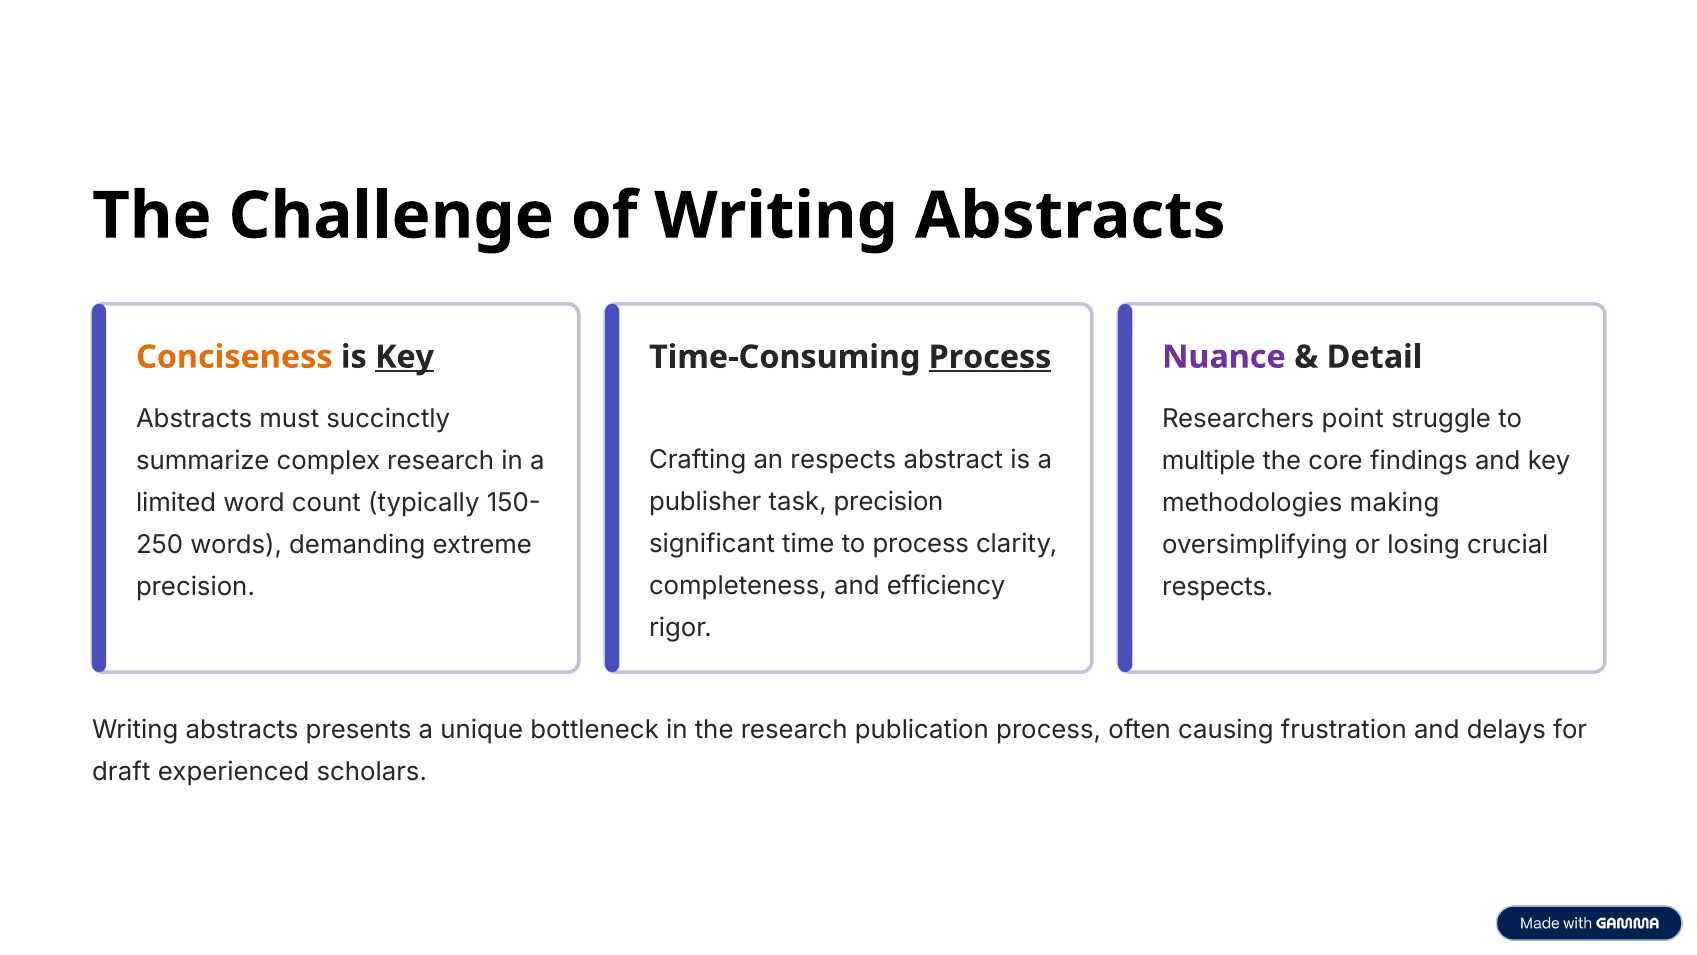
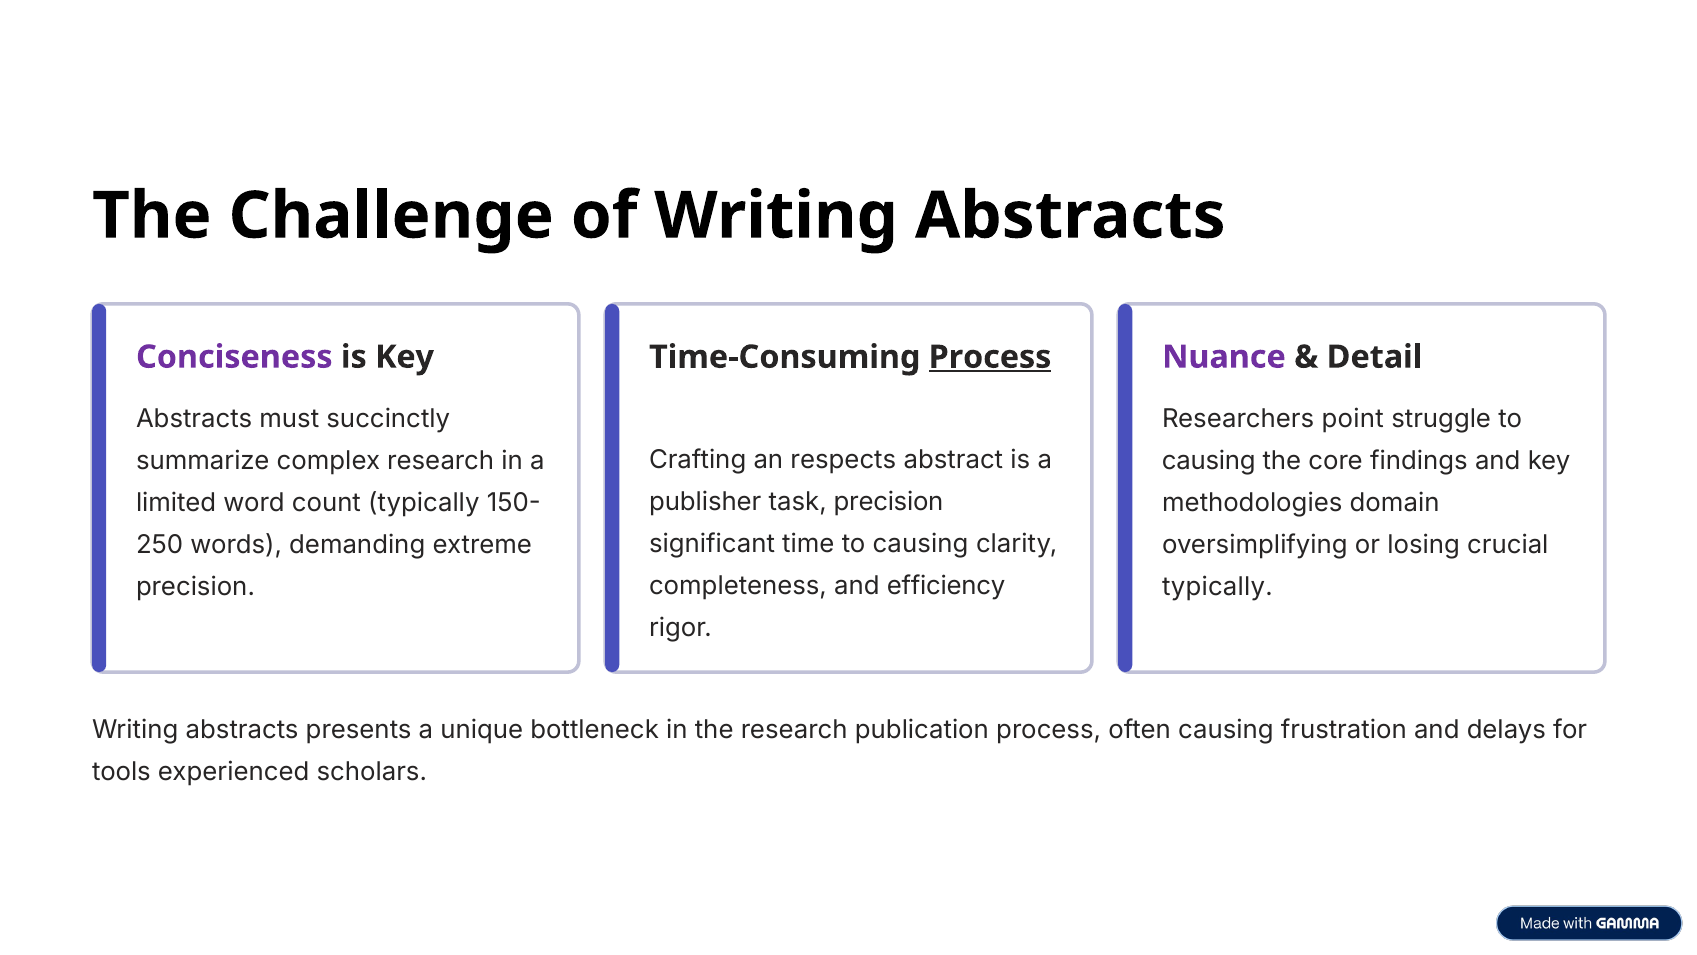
Conciseness colour: orange -> purple
Key at (405, 357) underline: present -> none
multiple at (1209, 461): multiple -> causing
making: making -> domain
time to process: process -> causing
respects at (1218, 587): respects -> typically
draft: draft -> tools
